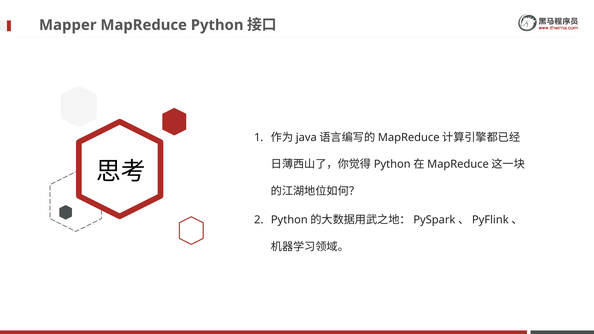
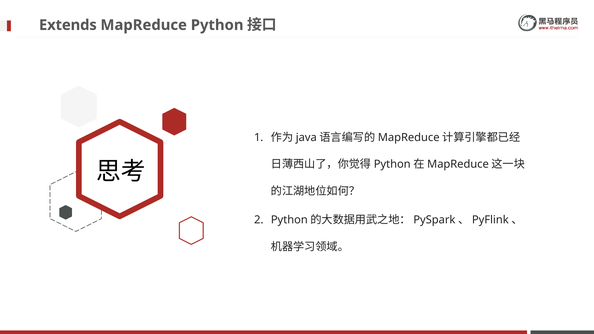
Mapper: Mapper -> Extends
